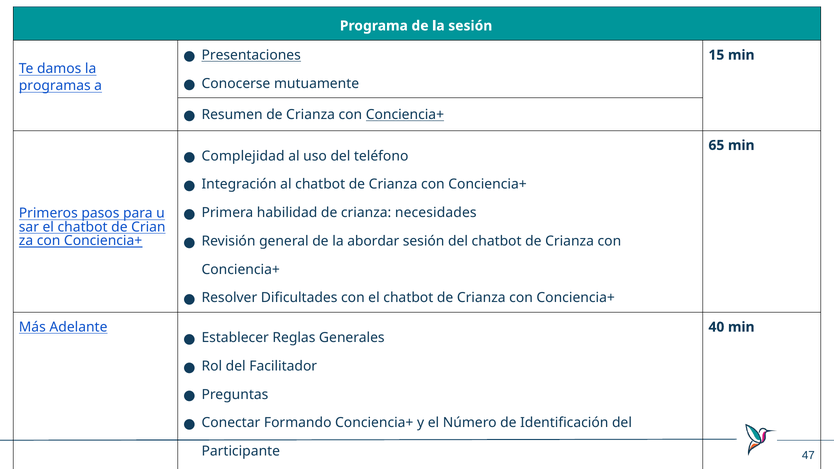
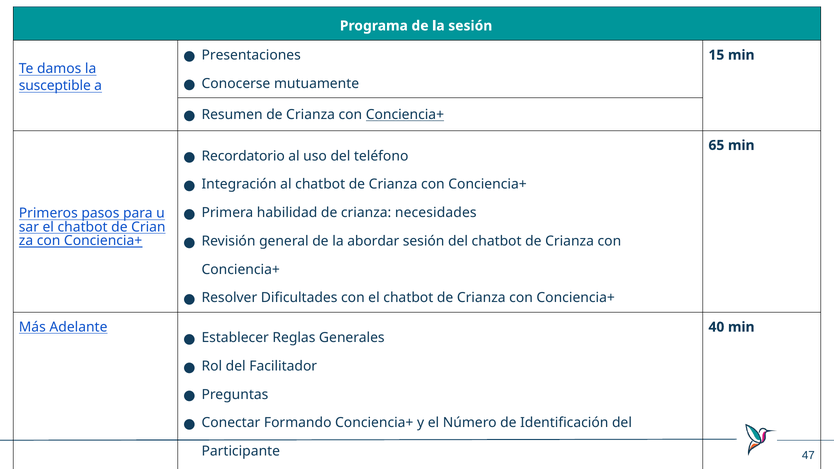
Presentaciones underline: present -> none
programas: programas -> susceptible
Complejidad: Complejidad -> Recordatorio
